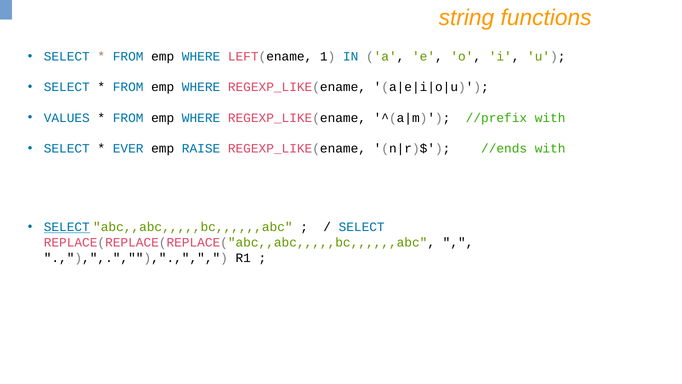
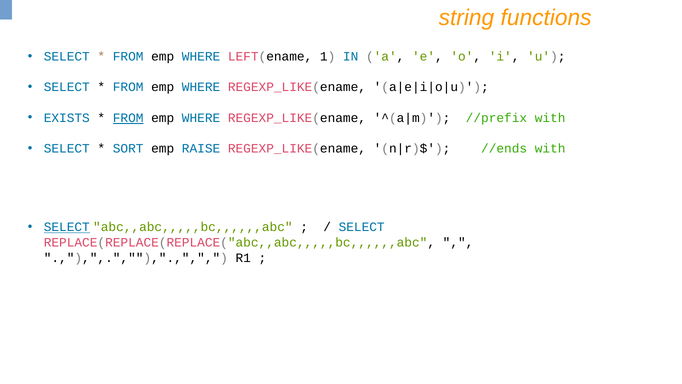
VALUES: VALUES -> EXISTS
FROM at (128, 118) underline: none -> present
EVER: EVER -> SORT
